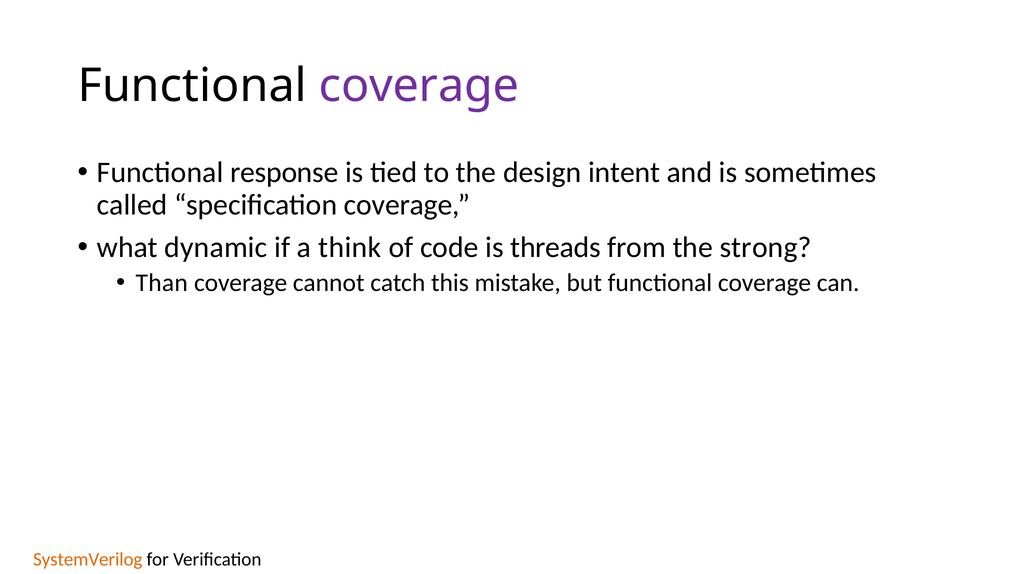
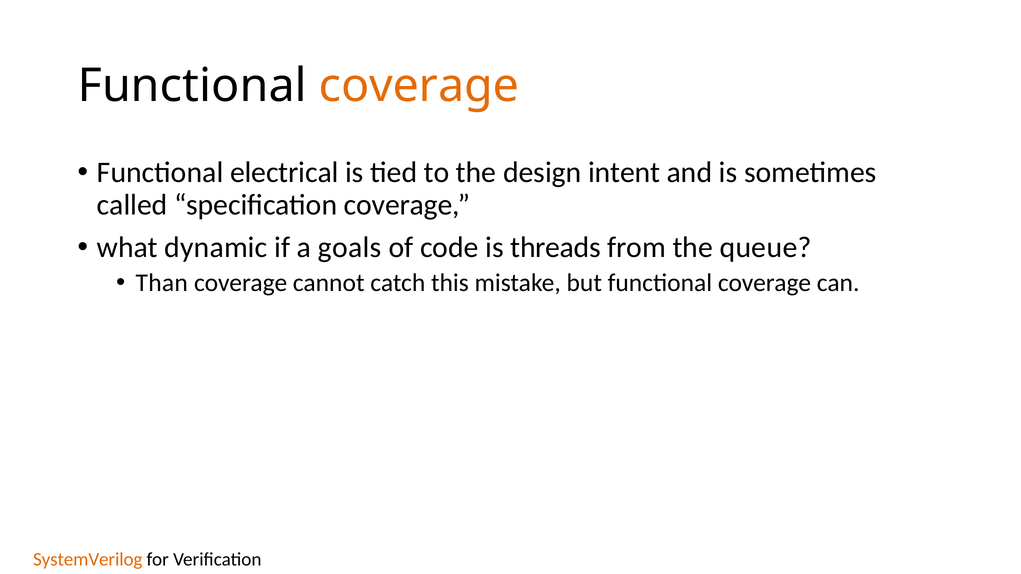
coverage at (419, 86) colour: purple -> orange
response: response -> electrical
think: think -> goals
strong: strong -> queue
